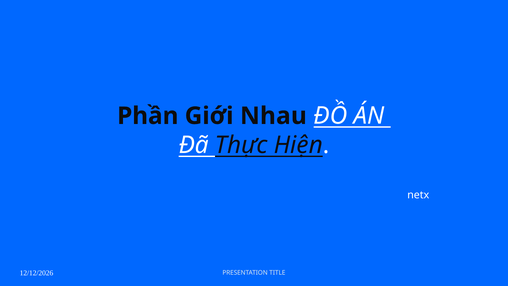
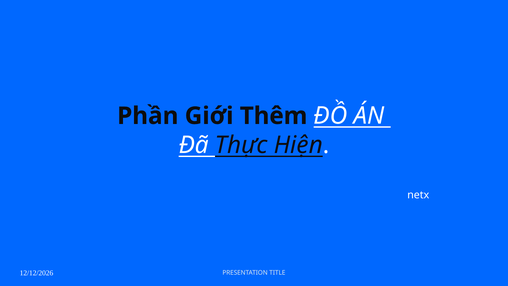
Nhau: Nhau -> Thêm
